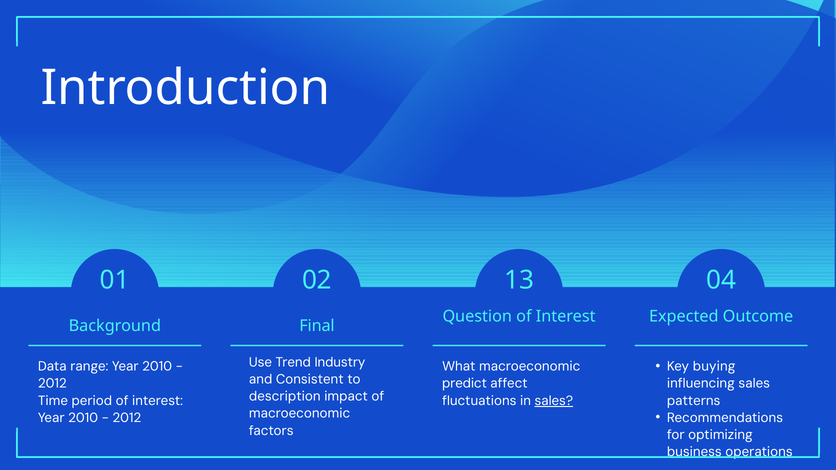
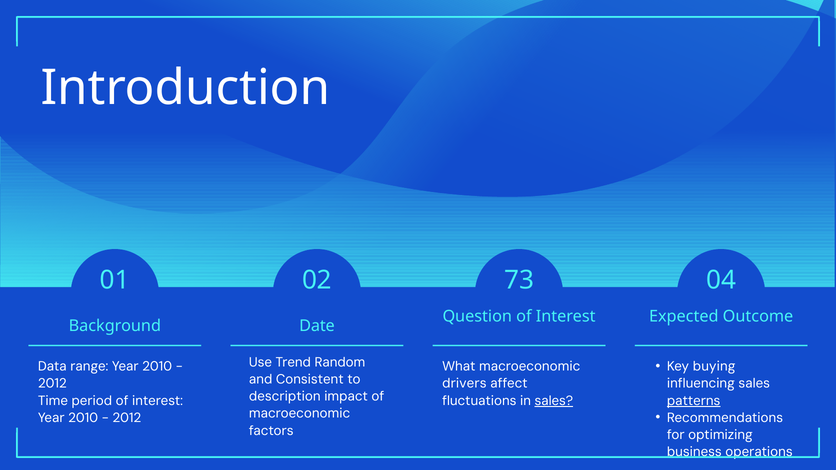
13: 13 -> 73
Final: Final -> Date
Industry: Industry -> Random
predict: predict -> drivers
patterns underline: none -> present
